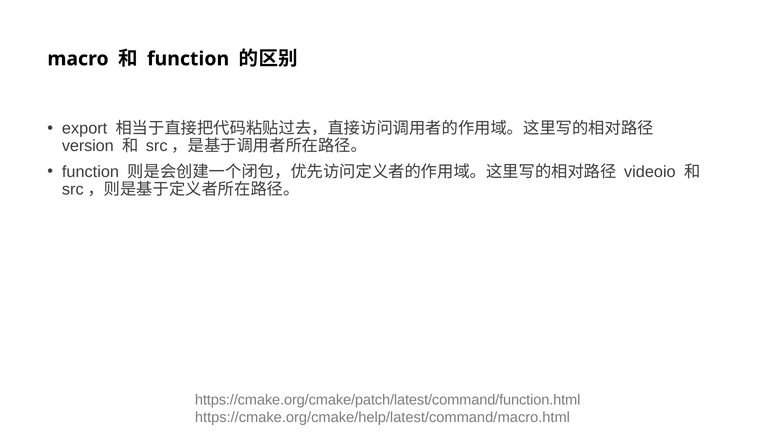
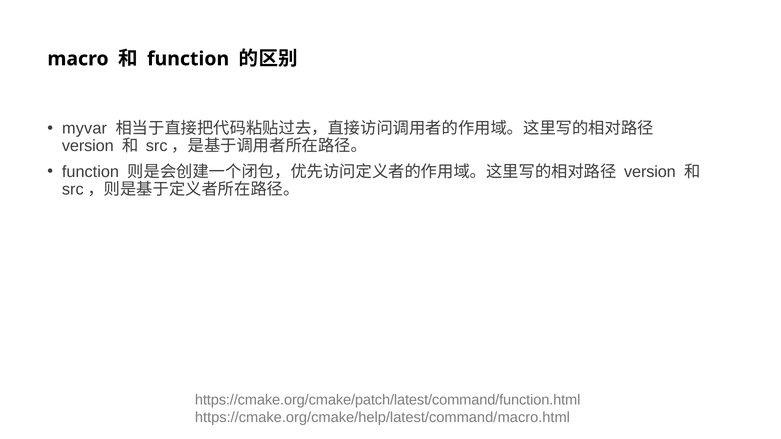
export: export -> myvar
videoio at (650, 172): videoio -> version
